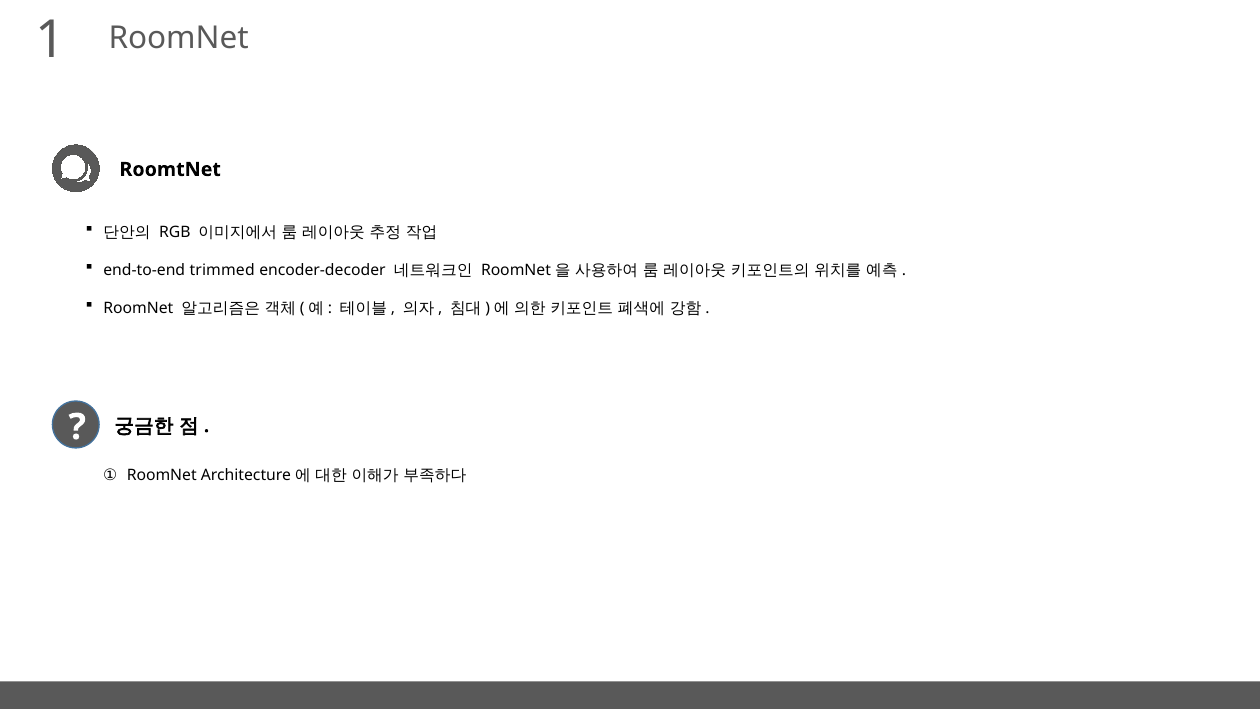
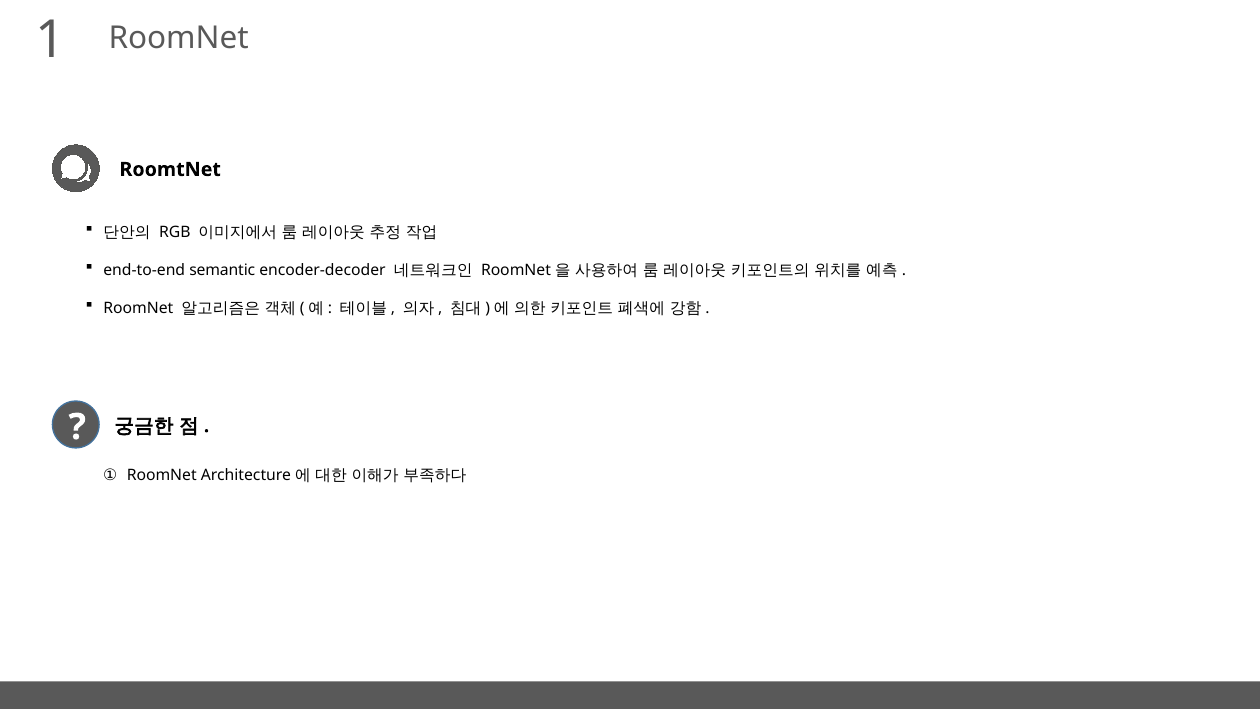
trimmed: trimmed -> semantic
